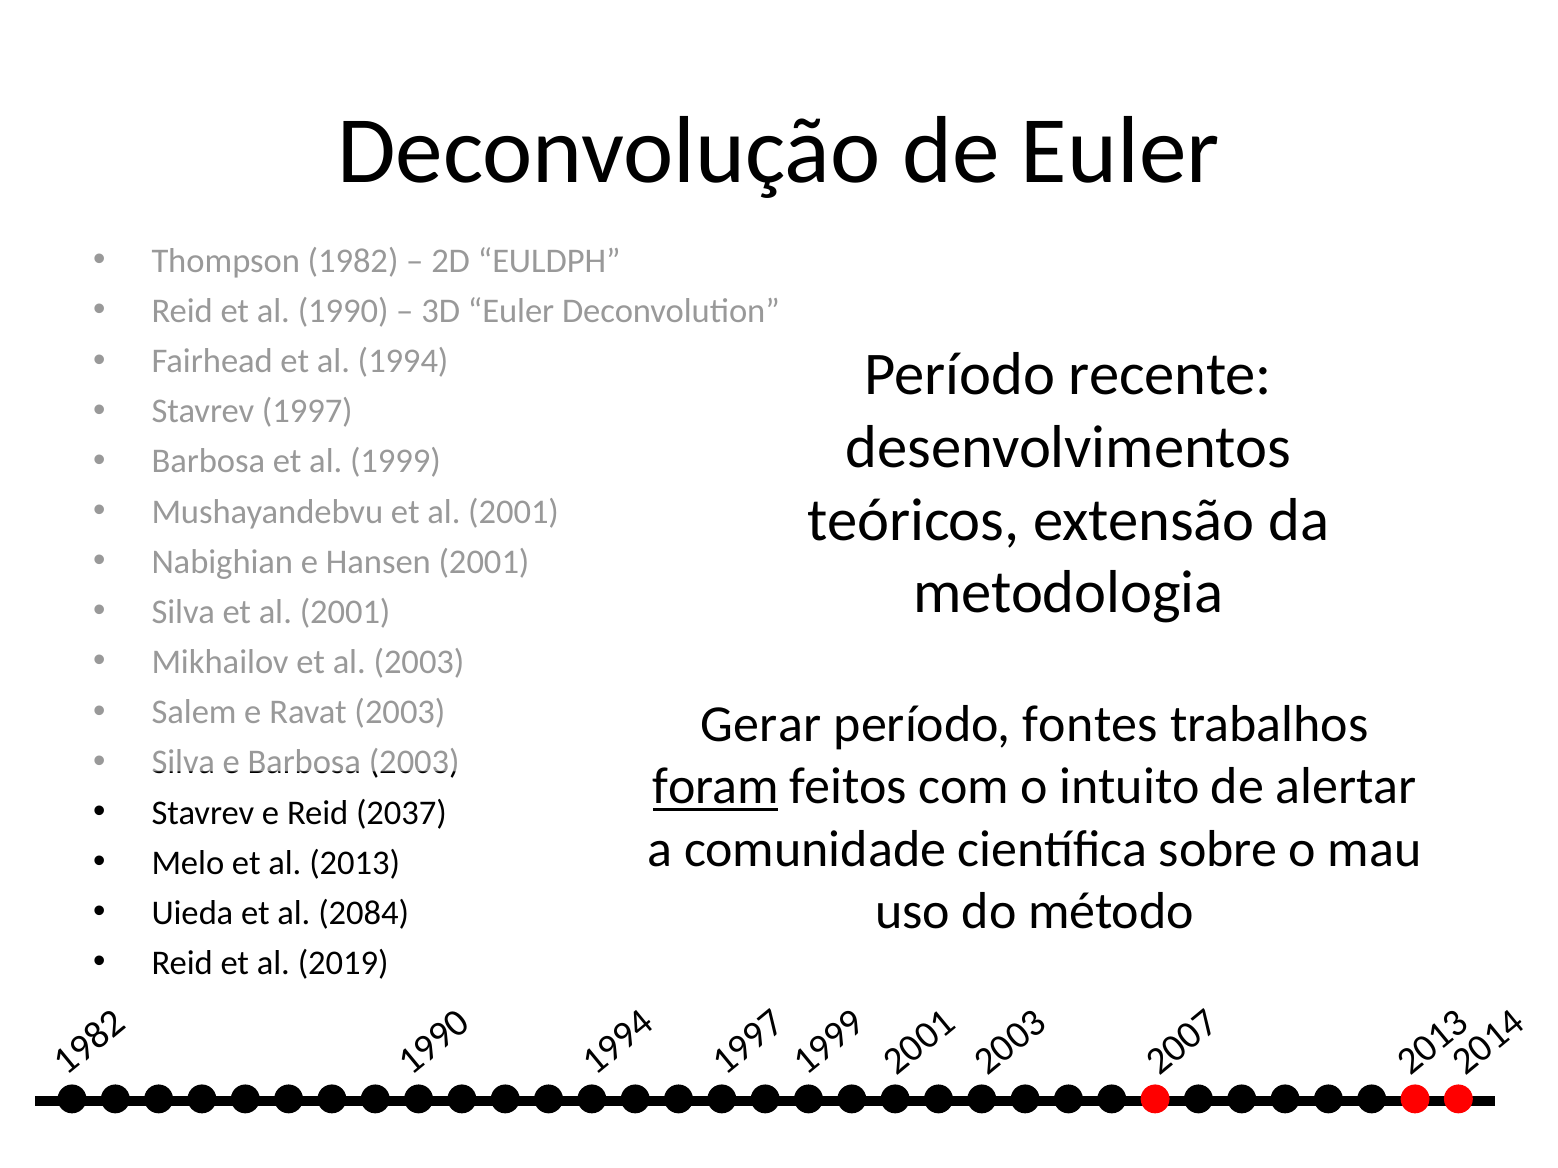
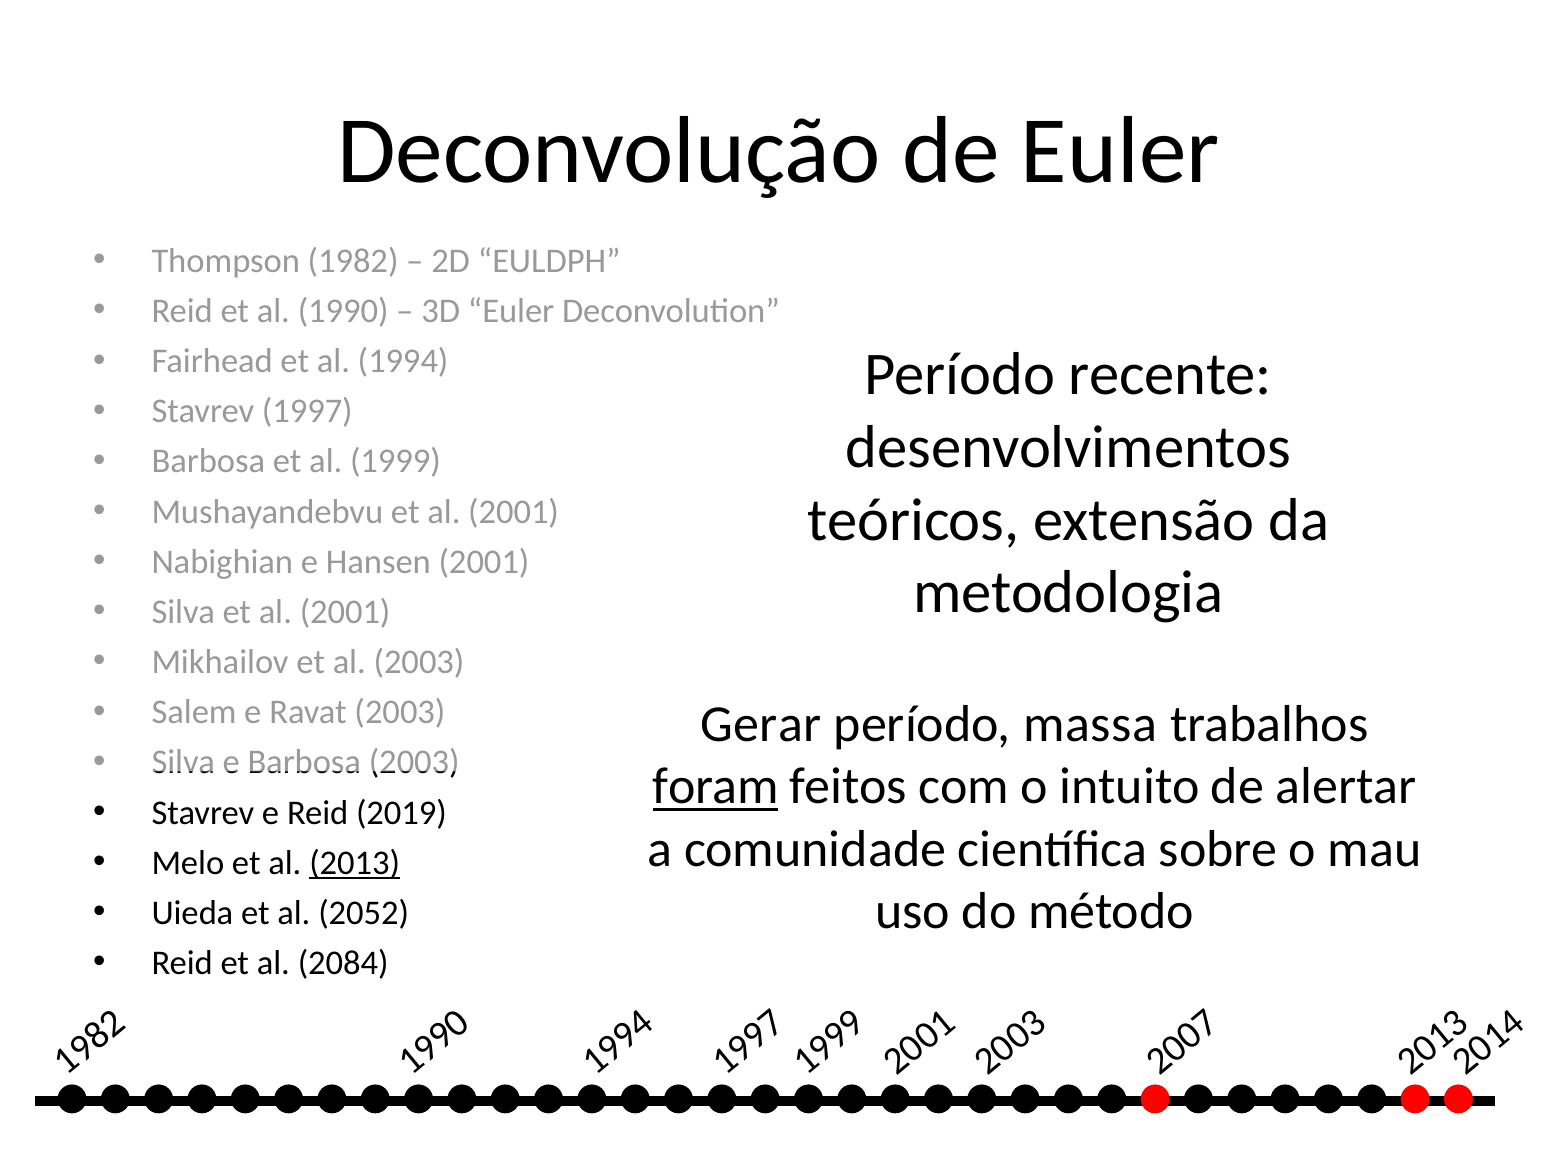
fontes: fontes -> massa
2037: 2037 -> 2019
2013 underline: none -> present
2084: 2084 -> 2052
2019: 2019 -> 2084
